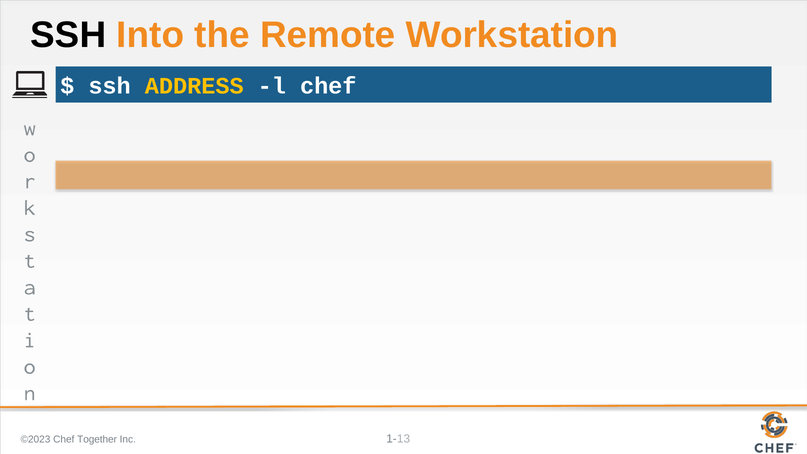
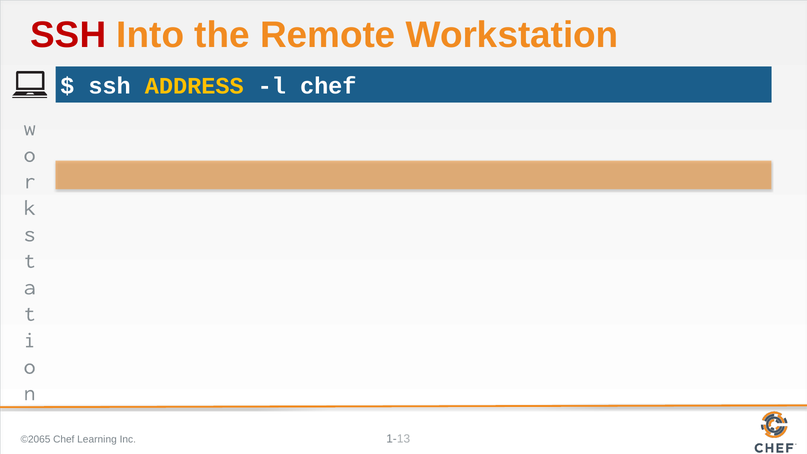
SSH at (68, 35) colour: black -> red
©2023: ©2023 -> ©2065
Together: Together -> Learning
